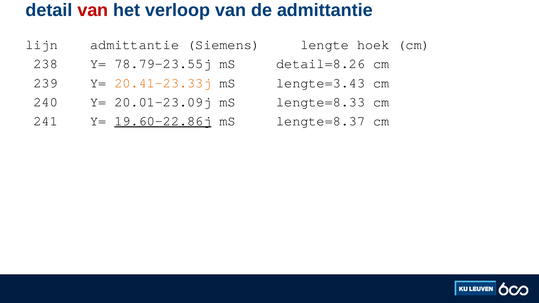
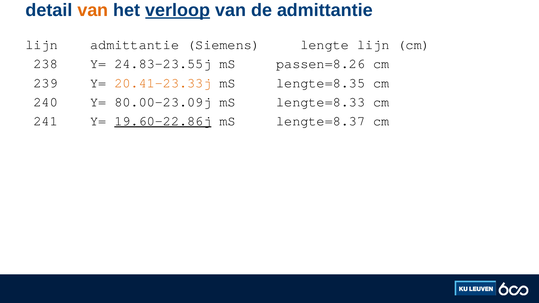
van at (93, 10) colour: red -> orange
verloop underline: none -> present
lengte hoek: hoek -> lijn
78.79-23.55j: 78.79-23.55j -> 24.83-23.55j
detail=8.26: detail=8.26 -> passen=8.26
lengte=3.43: lengte=3.43 -> lengte=8.35
20.01-23.09j: 20.01-23.09j -> 80.00-23.09j
